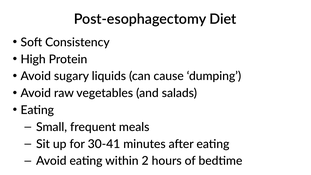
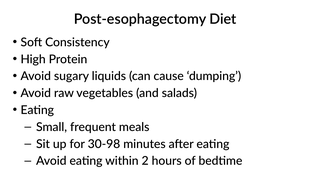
30-41: 30-41 -> 30-98
